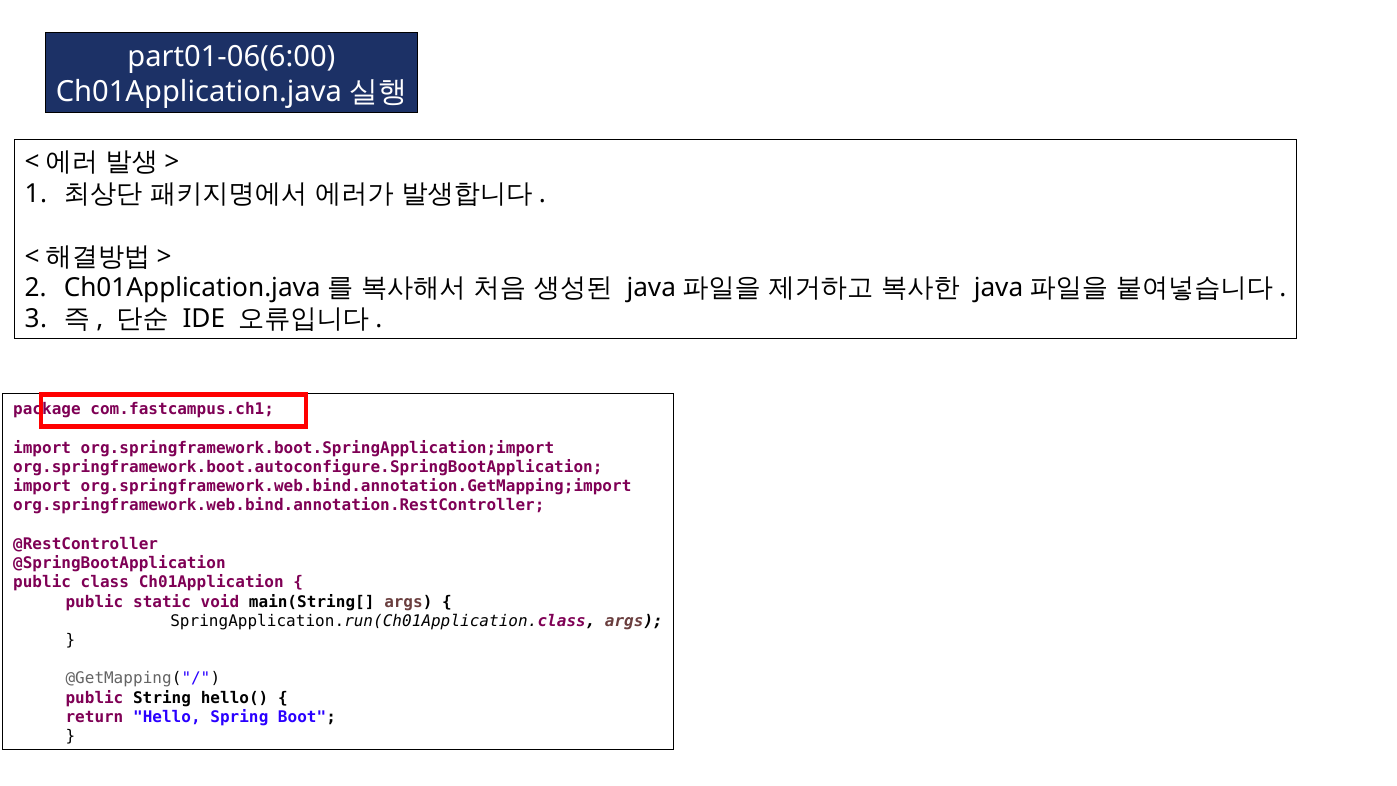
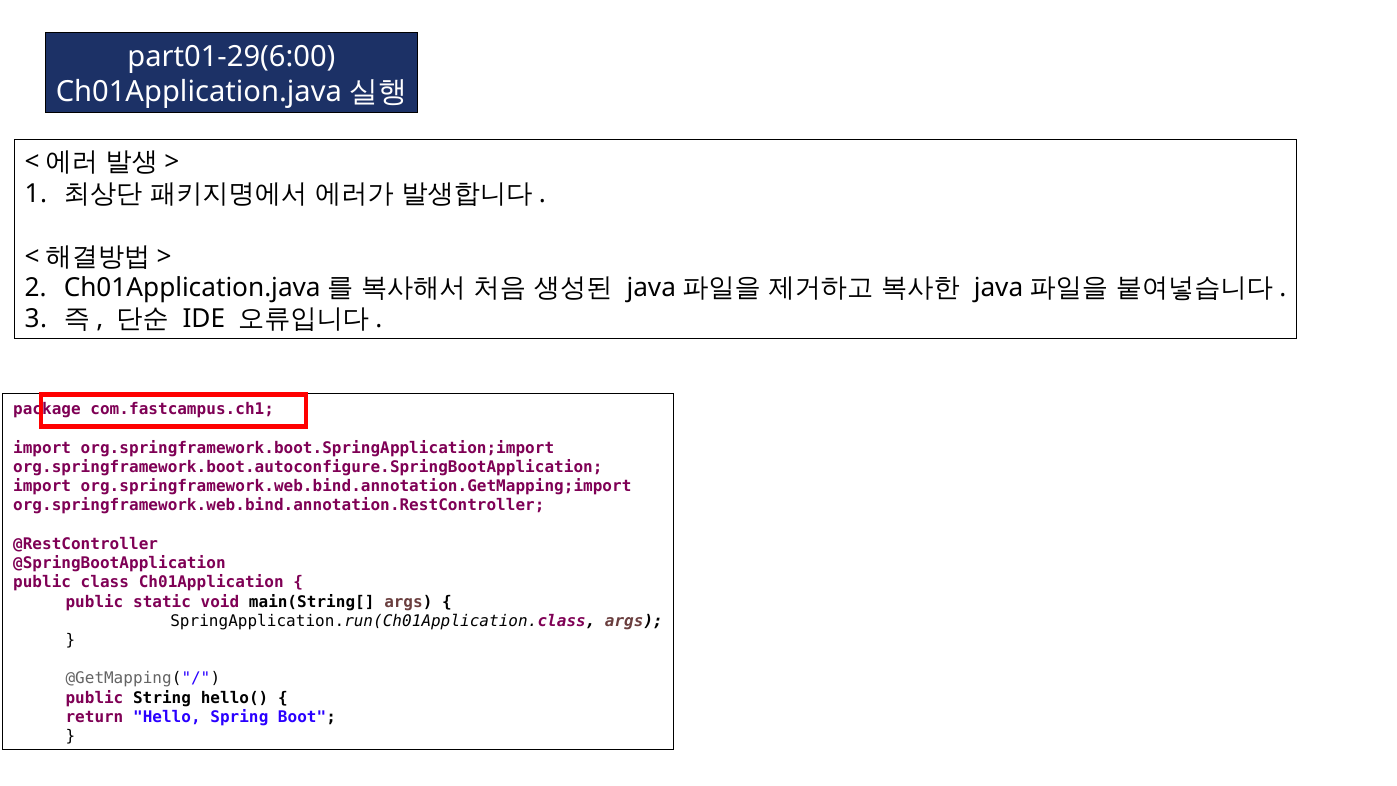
part01-06(6:00: part01-06(6:00 -> part01-29(6:00
